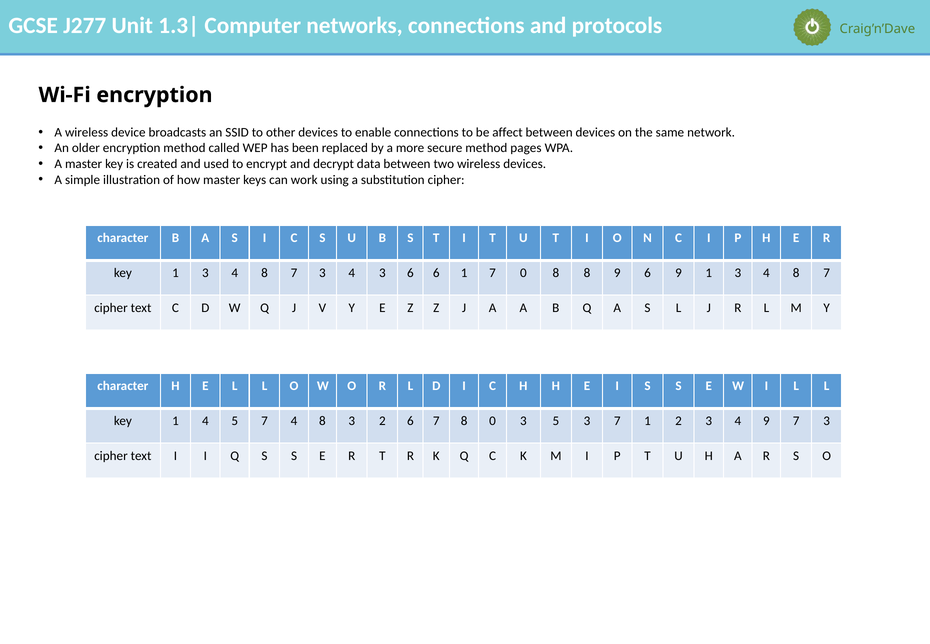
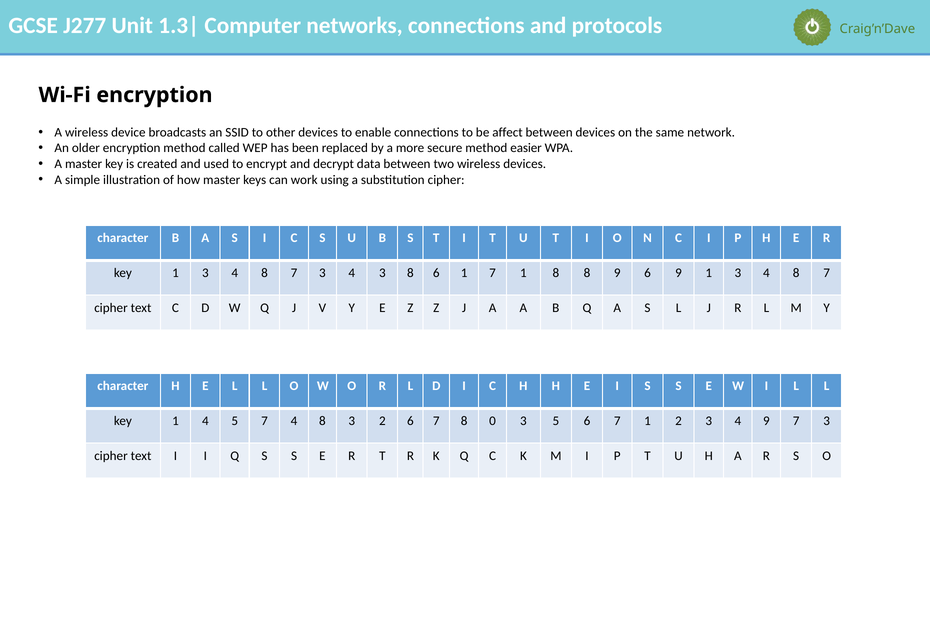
pages: pages -> easier
3 6: 6 -> 8
1 7 0: 0 -> 1
5 3: 3 -> 6
